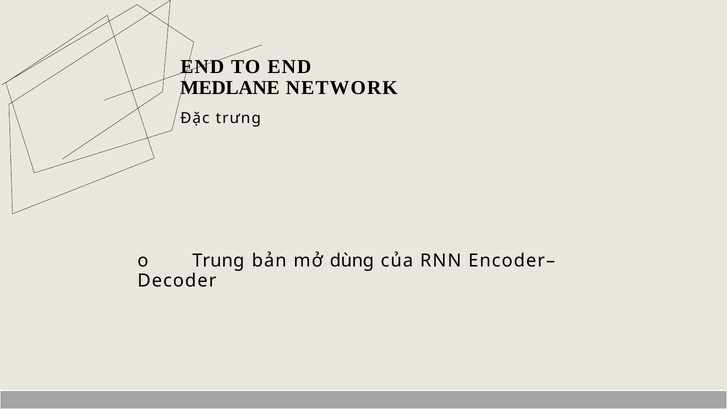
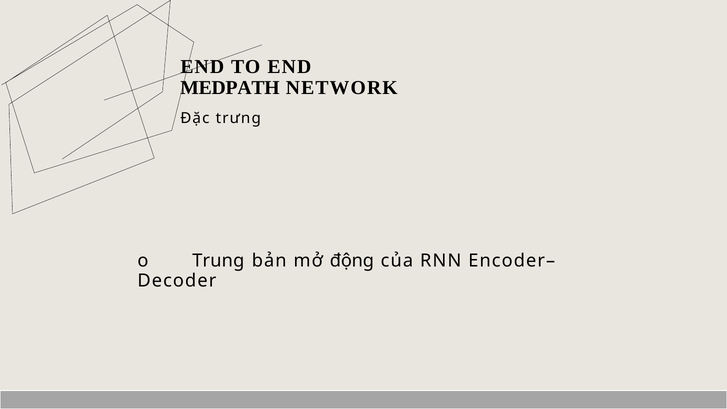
MEDLANE: MEDLANE -> MEDPATH
dùng: dùng -> động
